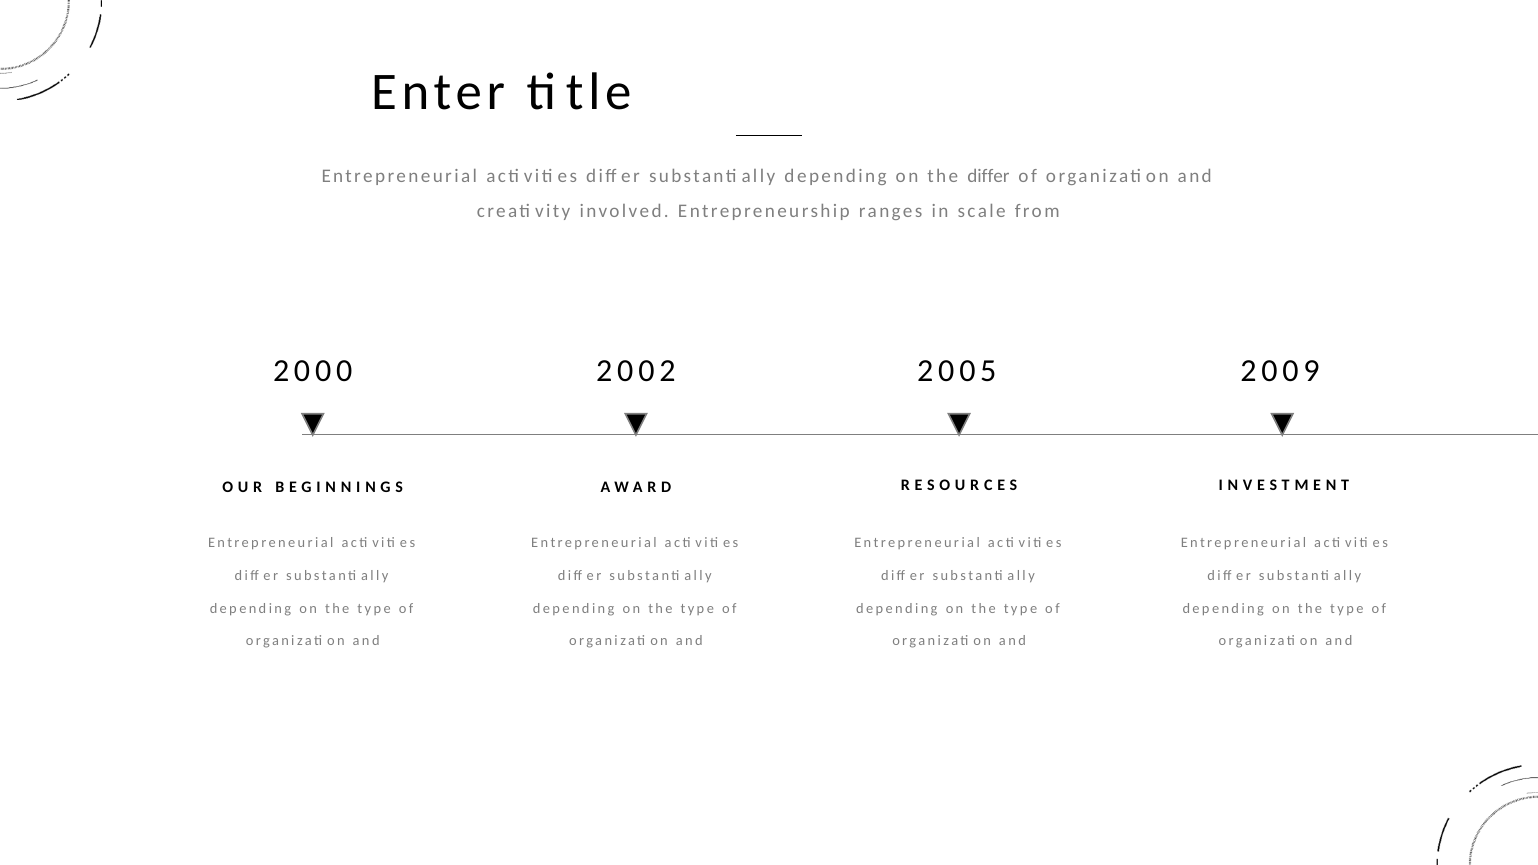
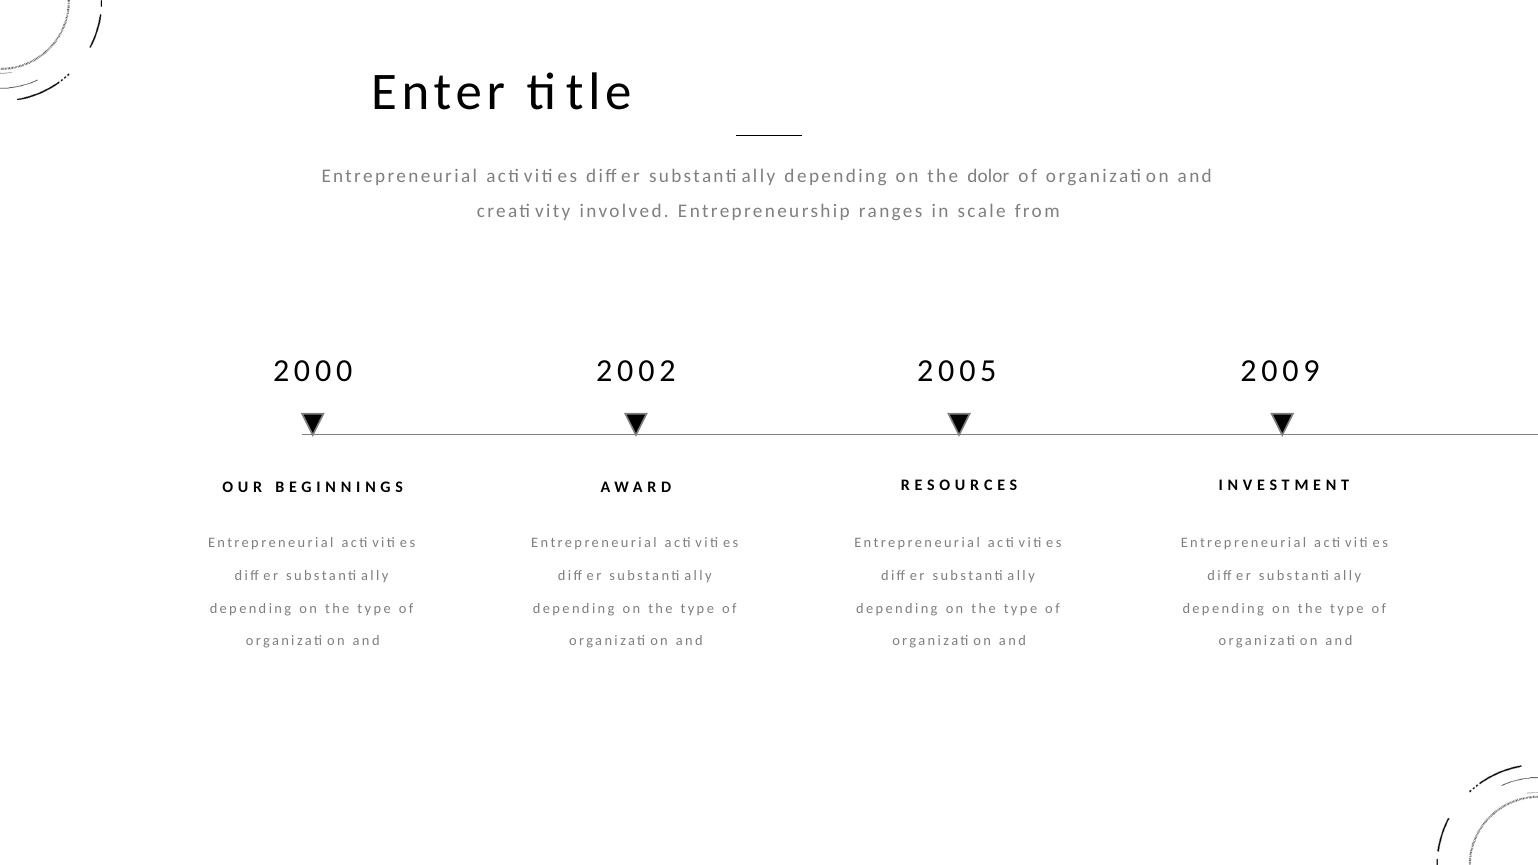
the differ: differ -> dolor
